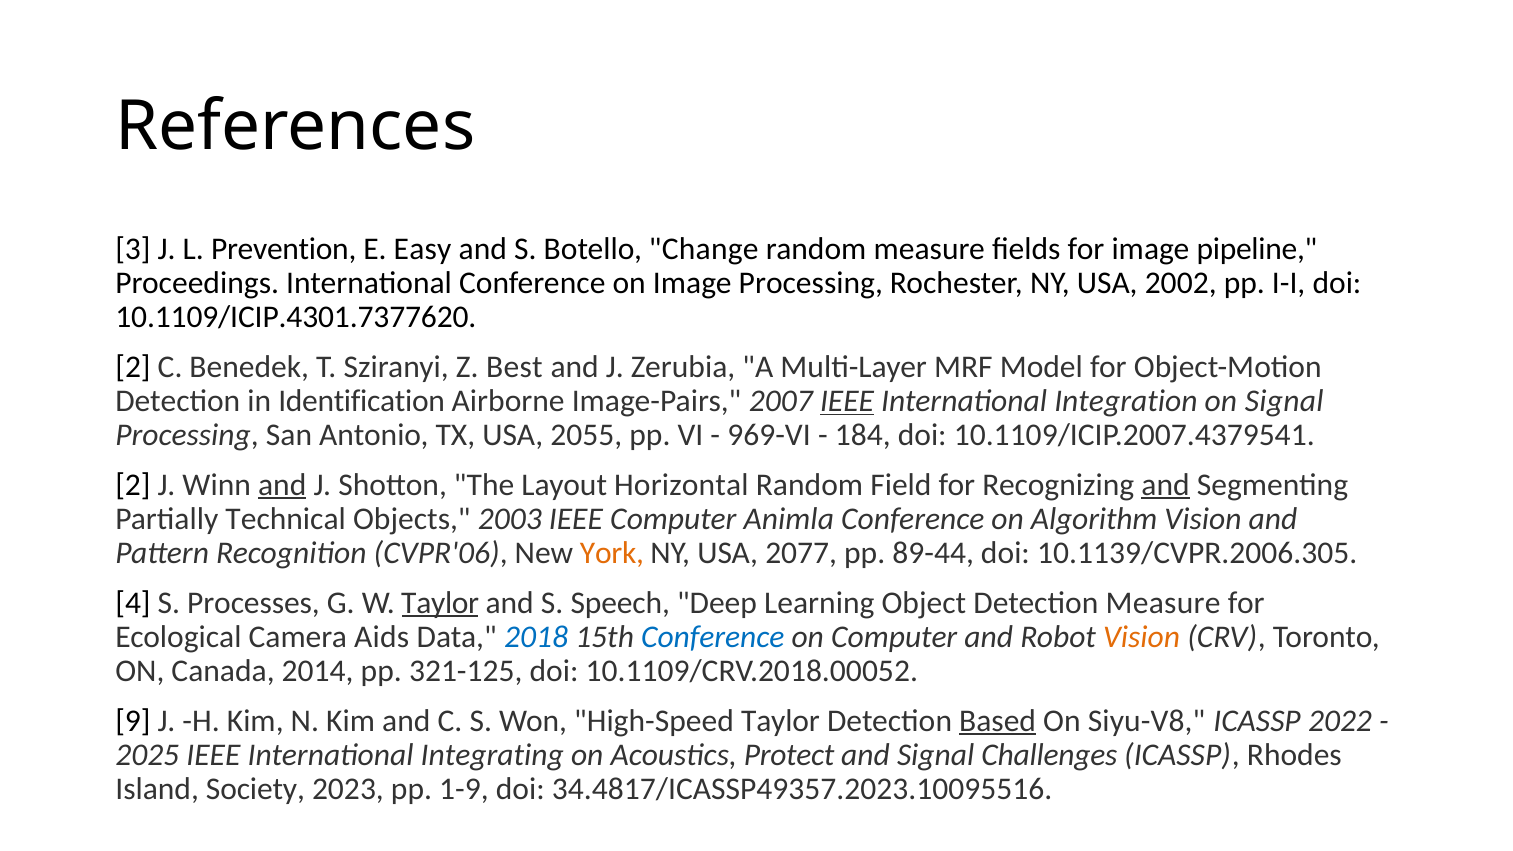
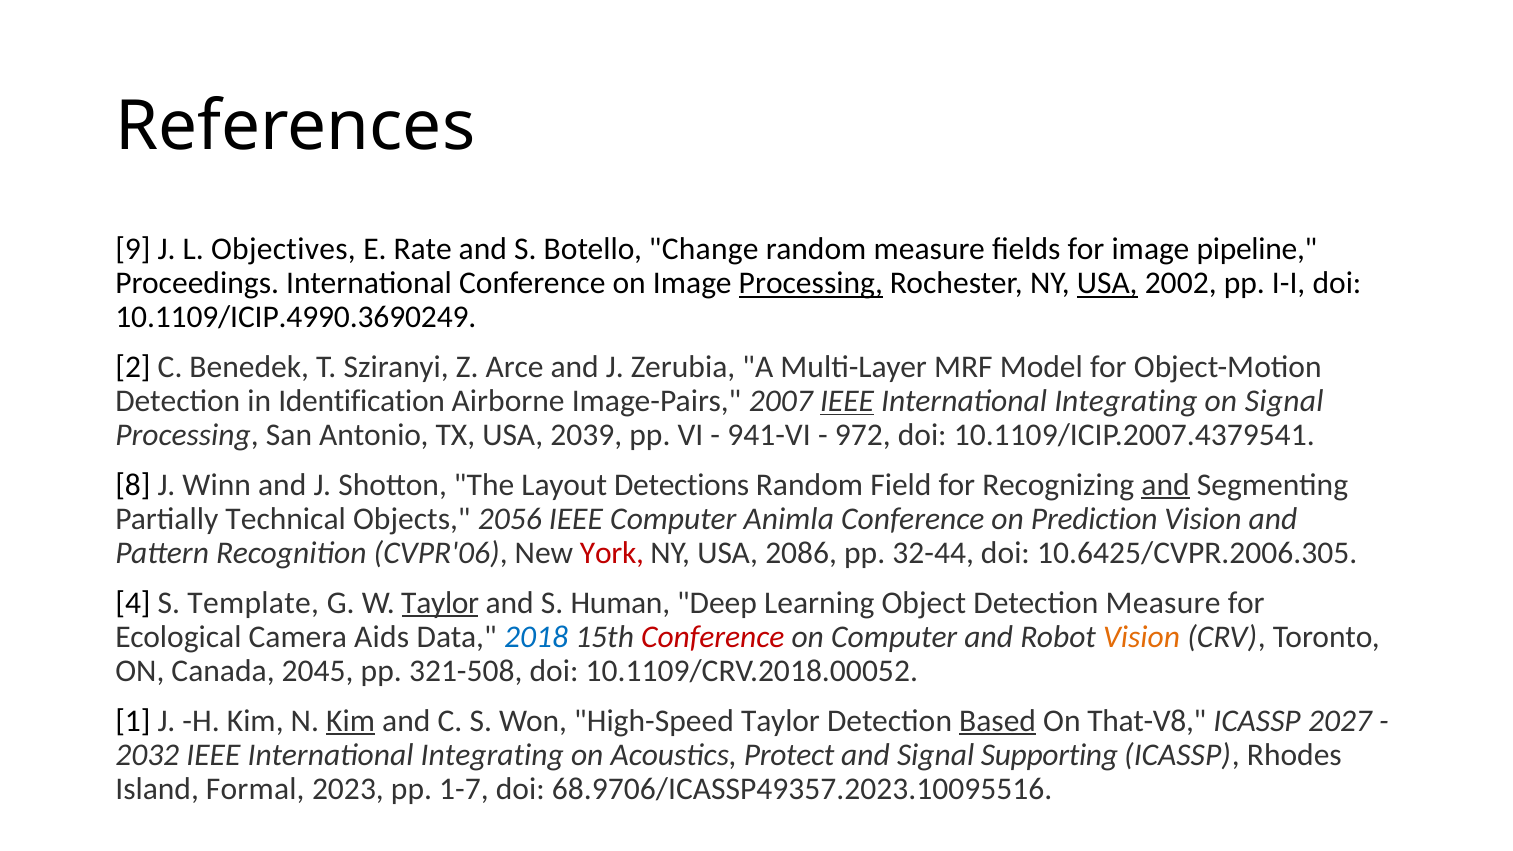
3: 3 -> 9
Prevention: Prevention -> Objectives
Easy: Easy -> Rate
Processing at (811, 283) underline: none -> present
USA at (1107, 283) underline: none -> present
10.1109/ICIP.4301.7377620: 10.1109/ICIP.4301.7377620 -> 10.1109/ICIP.4990.3690249
Best: Best -> Arce
Integration at (1126, 401): Integration -> Integrating
2055: 2055 -> 2039
969-VI: 969-VI -> 941-VI
184: 184 -> 972
2 at (133, 485): 2 -> 8
and at (282, 485) underline: present -> none
Horizontal: Horizontal -> Detections
2003: 2003 -> 2056
Algorithm: Algorithm -> Prediction
York colour: orange -> red
2077: 2077 -> 2086
89-44: 89-44 -> 32-44
10.1139/CVPR.2006.305: 10.1139/CVPR.2006.305 -> 10.6425/CVPR.2006.305
Processes: Processes -> Template
Speech: Speech -> Human
Conference at (713, 637) colour: blue -> red
2014: 2014 -> 2045
321-125: 321-125 -> 321-508
9: 9 -> 1
Kim at (351, 721) underline: none -> present
Siyu-V8: Siyu-V8 -> That-V8
2022: 2022 -> 2027
2025: 2025 -> 2032
Challenges: Challenges -> Supporting
Society: Society -> Formal
1-9: 1-9 -> 1-7
34.4817/ICASSP49357.2023.10095516: 34.4817/ICASSP49357.2023.10095516 -> 68.9706/ICASSP49357.2023.10095516
